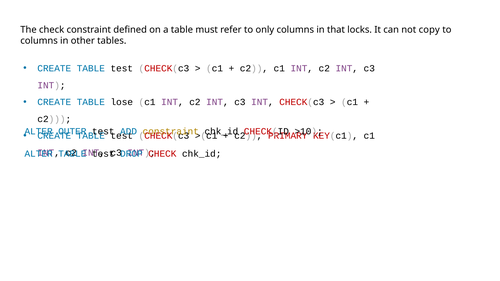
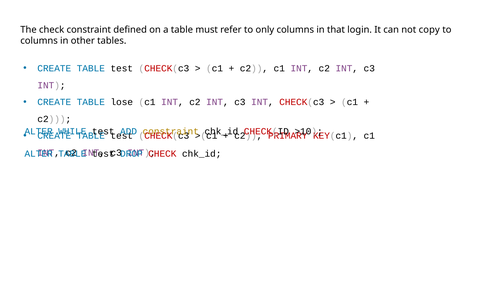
locks: locks -> login
OUTER: OUTER -> WHILE
